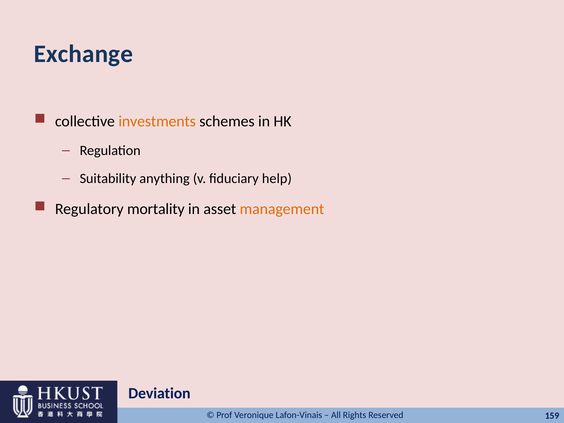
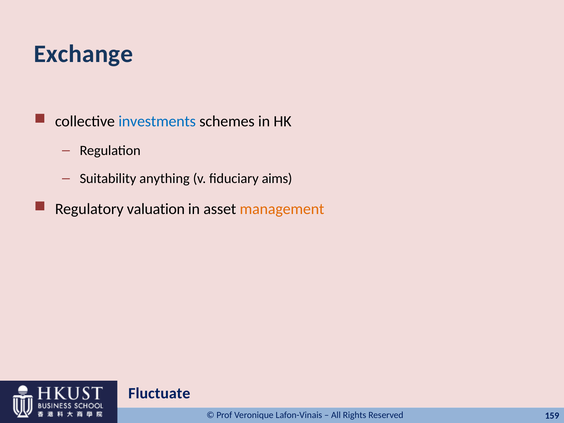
investments colour: orange -> blue
help: help -> aims
mortality: mortality -> valuation
Deviation: Deviation -> Fluctuate
